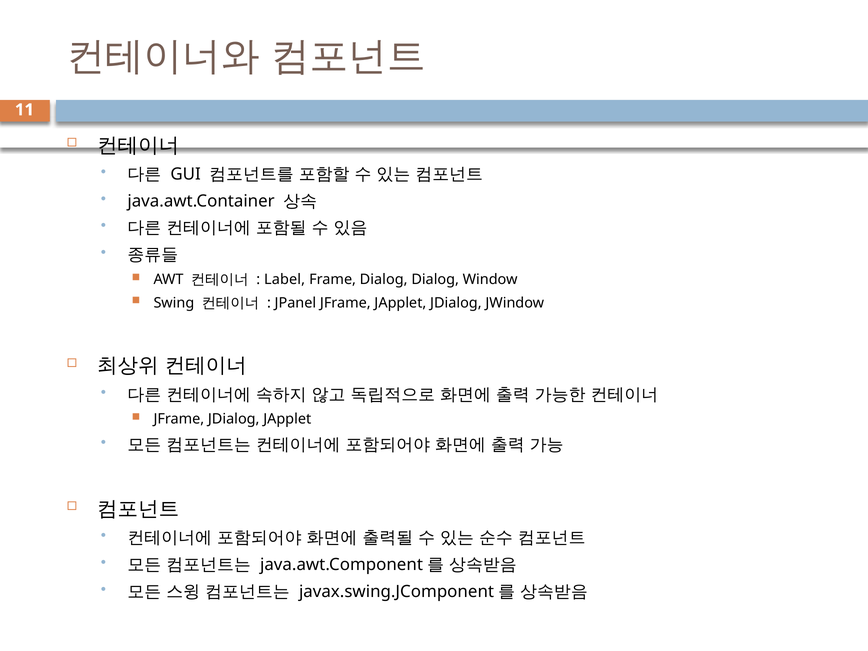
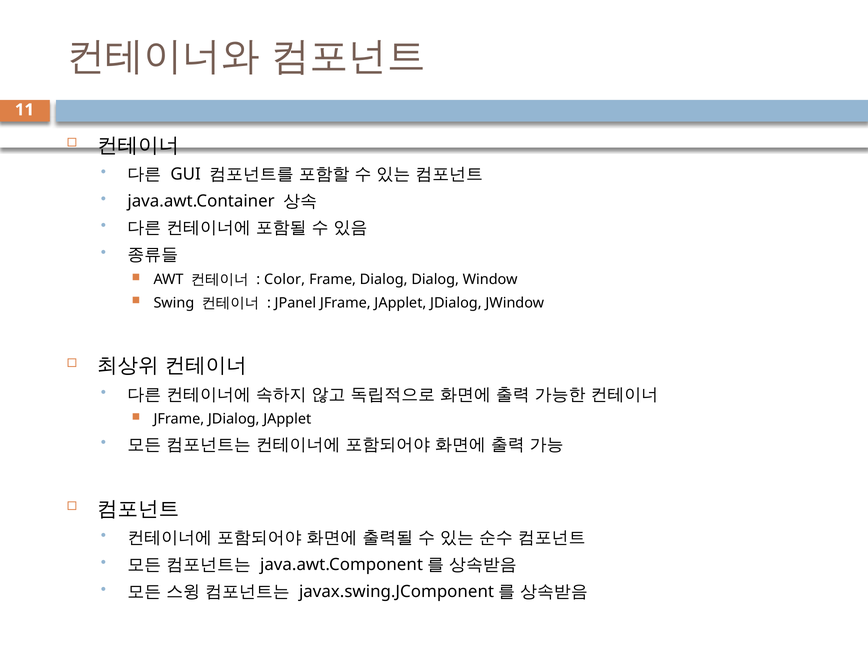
Label: Label -> Color
